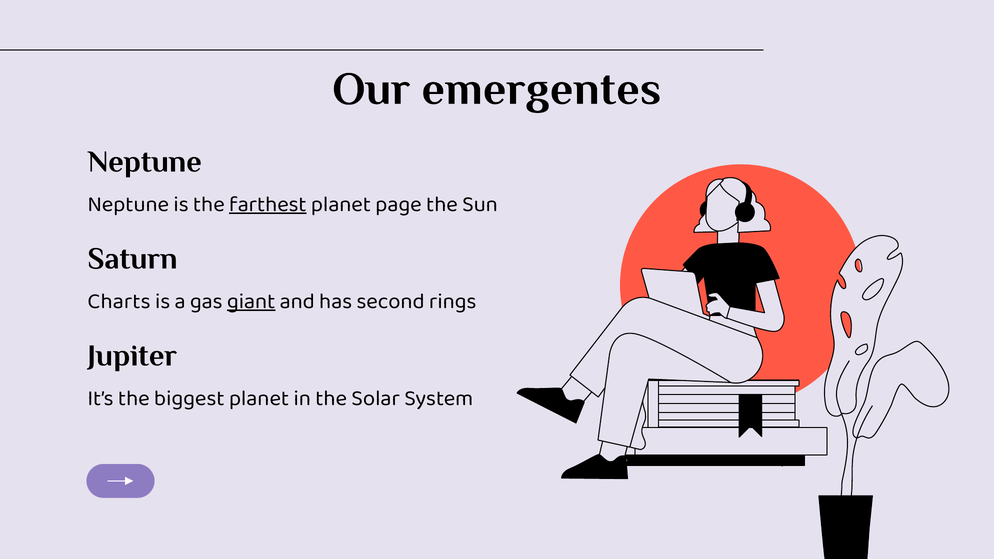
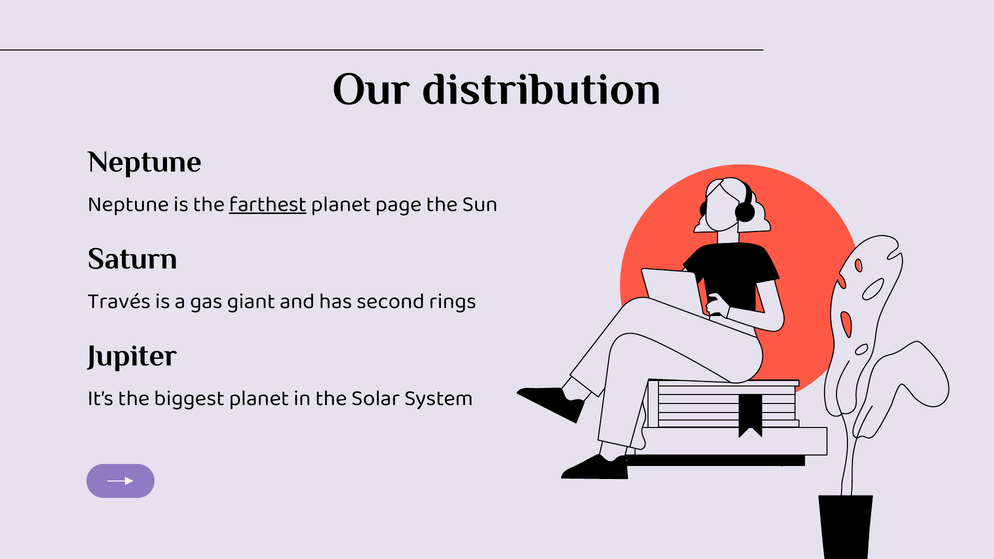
emergentes: emergentes -> distribution
Charts: Charts -> Través
giant underline: present -> none
